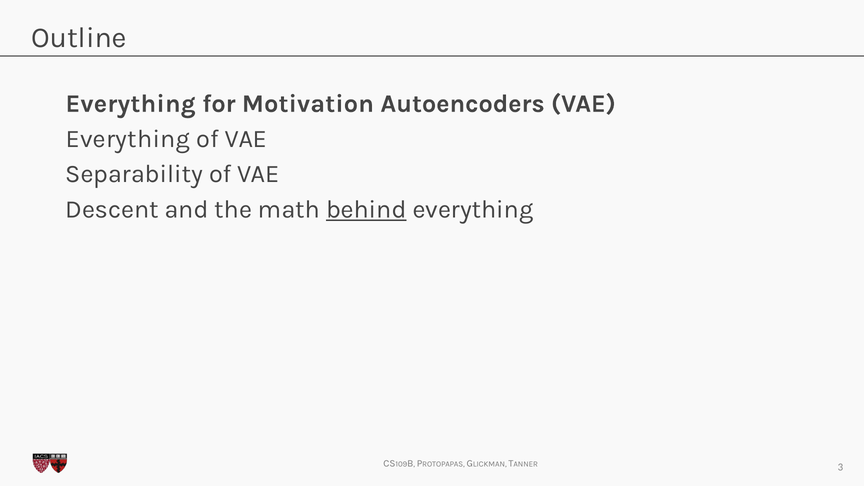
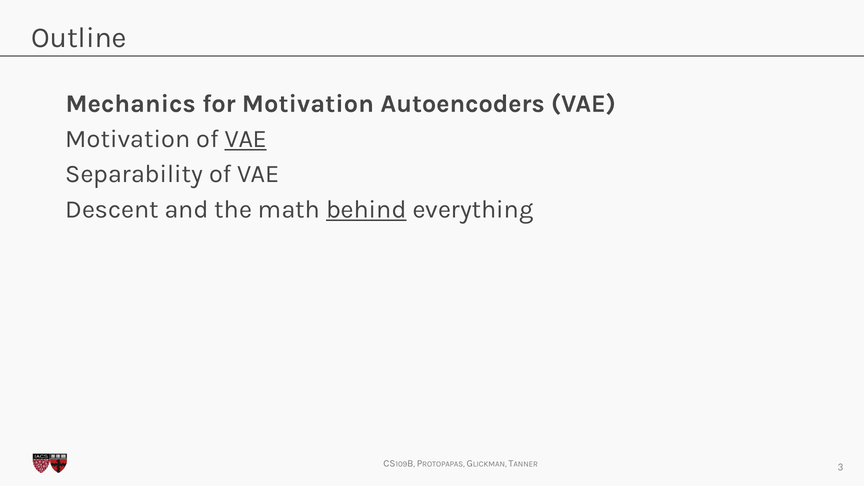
Everything at (130, 104): Everything -> Mechanics
Everything at (128, 139): Everything -> Motivation
VAE at (246, 139) underline: none -> present
